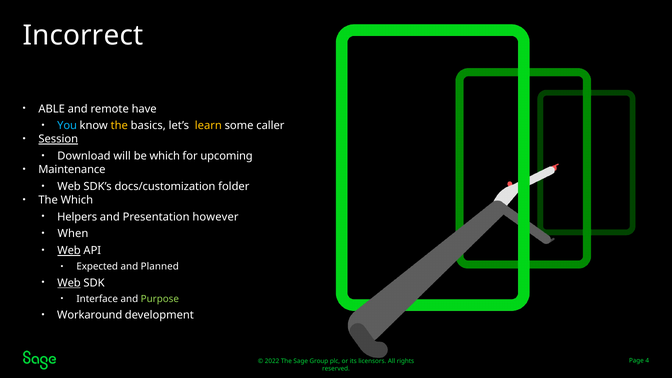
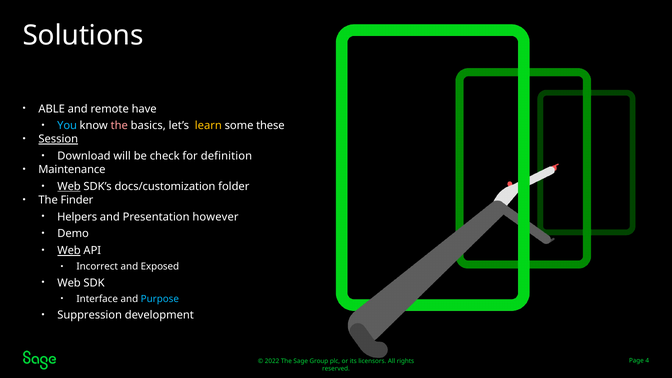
Incorrect: Incorrect -> Solutions
the at (119, 126) colour: yellow -> pink
caller: caller -> these
be which: which -> check
upcoming: upcoming -> definition
Web at (69, 186) underline: none -> present
The Which: Which -> Finder
When: When -> Demo
Expected: Expected -> Incorrect
Planned: Planned -> Exposed
Web at (69, 283) underline: present -> none
Purpose colour: light green -> light blue
Workaround: Workaround -> Suppression
